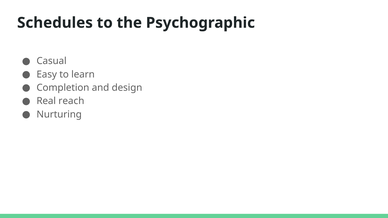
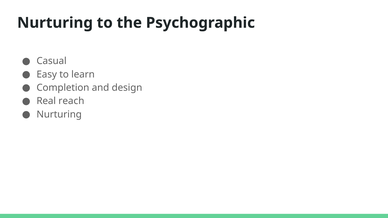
Schedules at (55, 23): Schedules -> Nurturing
